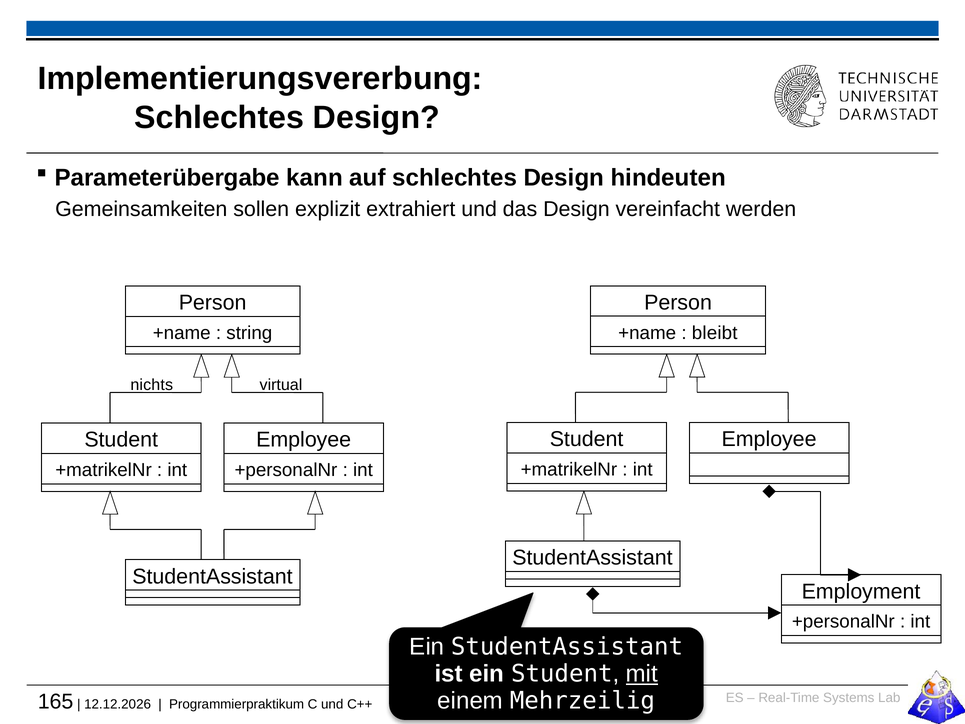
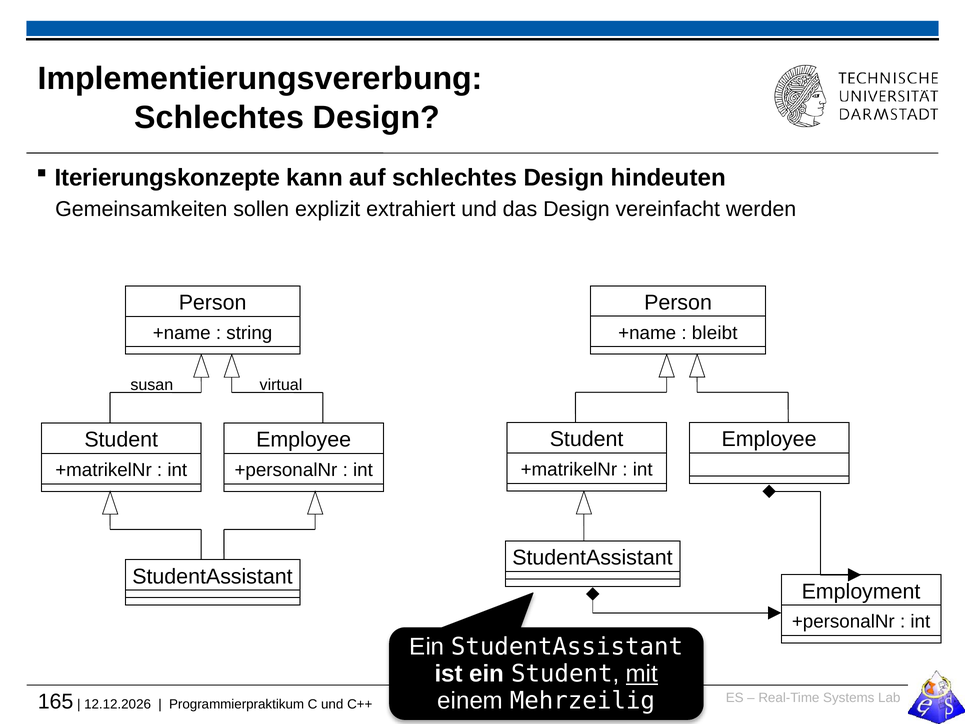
Parameterübergabe: Parameterübergabe -> Iterierungskonzepte
nichts: nichts -> susan
